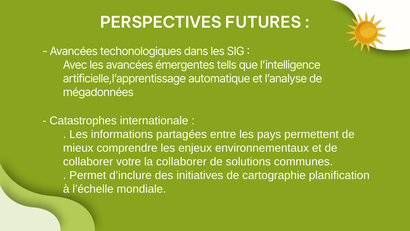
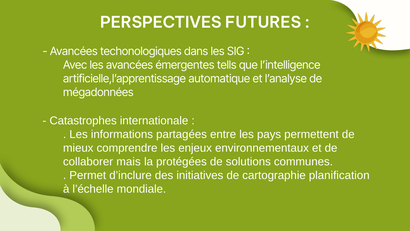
votre: votre -> mais
la collaborer: collaborer -> protégées
